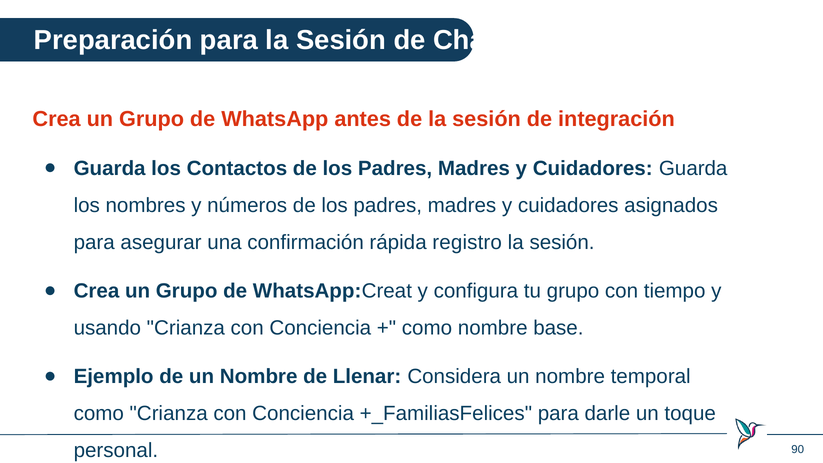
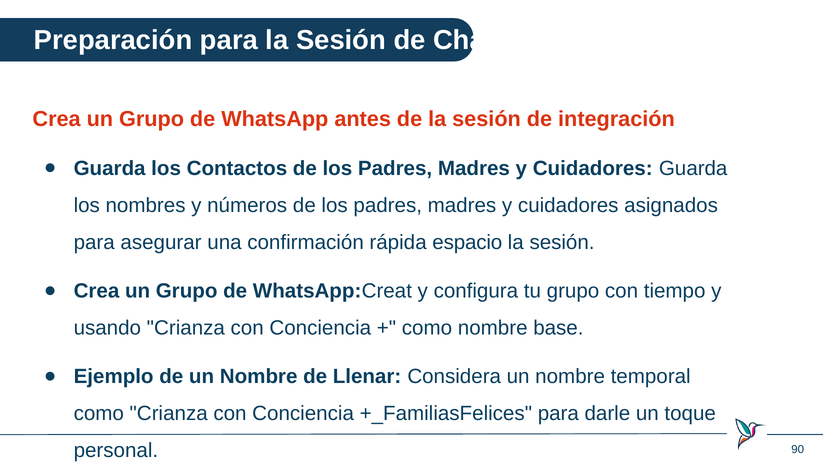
registro: registro -> espacio
